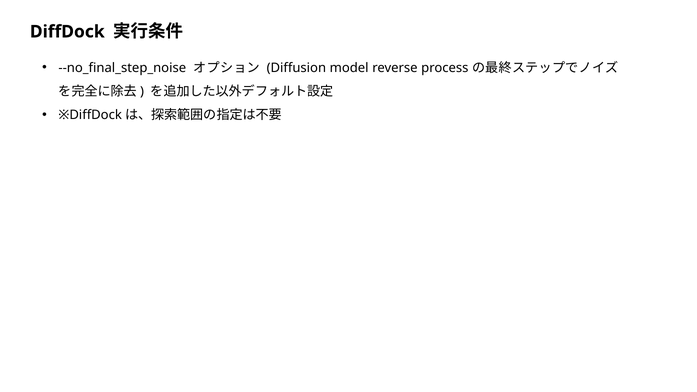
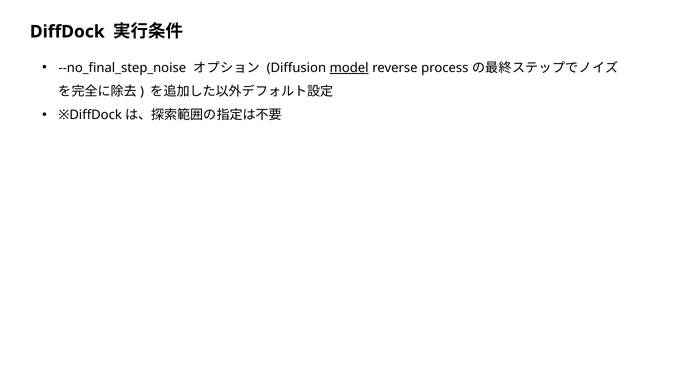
model underline: none -> present
